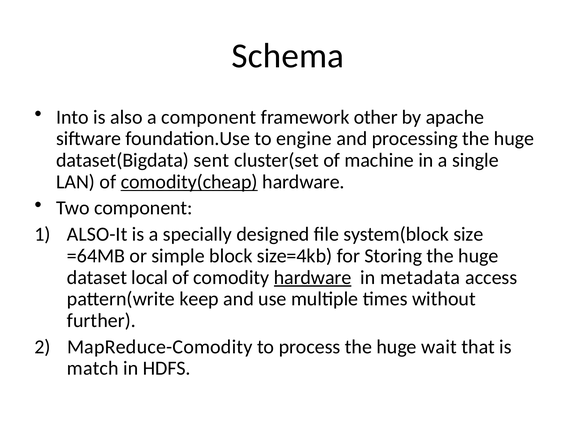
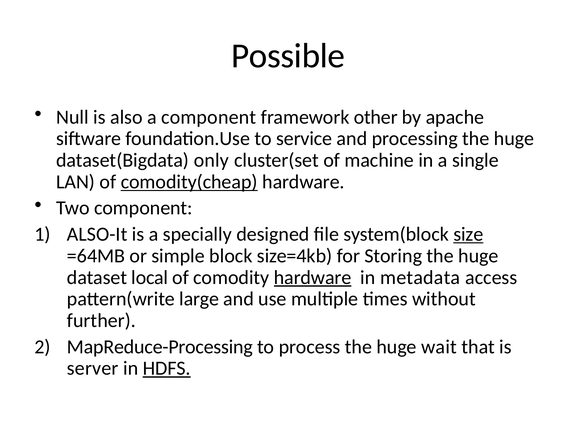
Schema: Schema -> Possible
Into: Into -> Null
engine: engine -> service
sent: sent -> only
size underline: none -> present
keep: keep -> large
MapReduce-Comodity: MapReduce-Comodity -> MapReduce-Processing
match: match -> server
HDFS underline: none -> present
